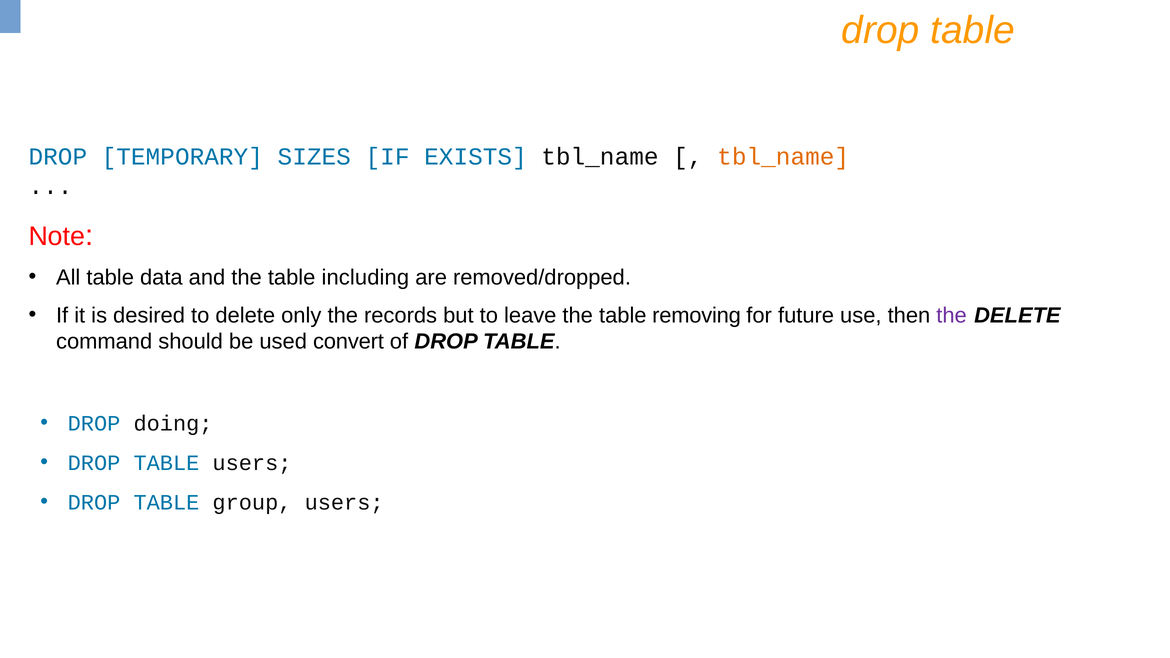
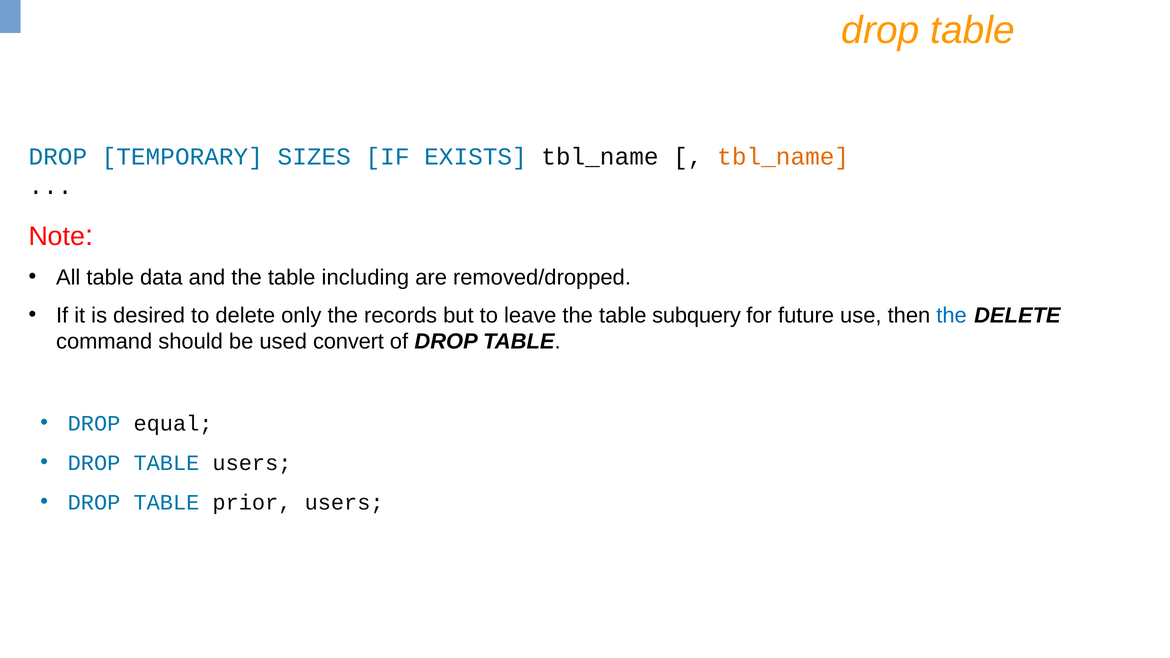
removing: removing -> subquery
the at (952, 315) colour: purple -> blue
doing: doing -> equal
group: group -> prior
